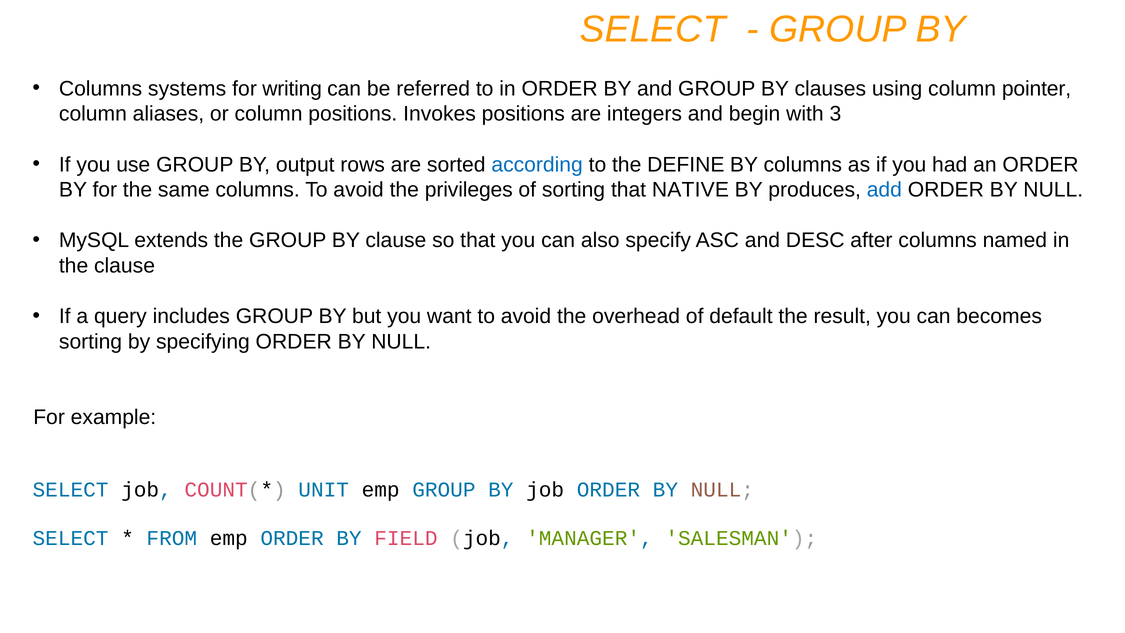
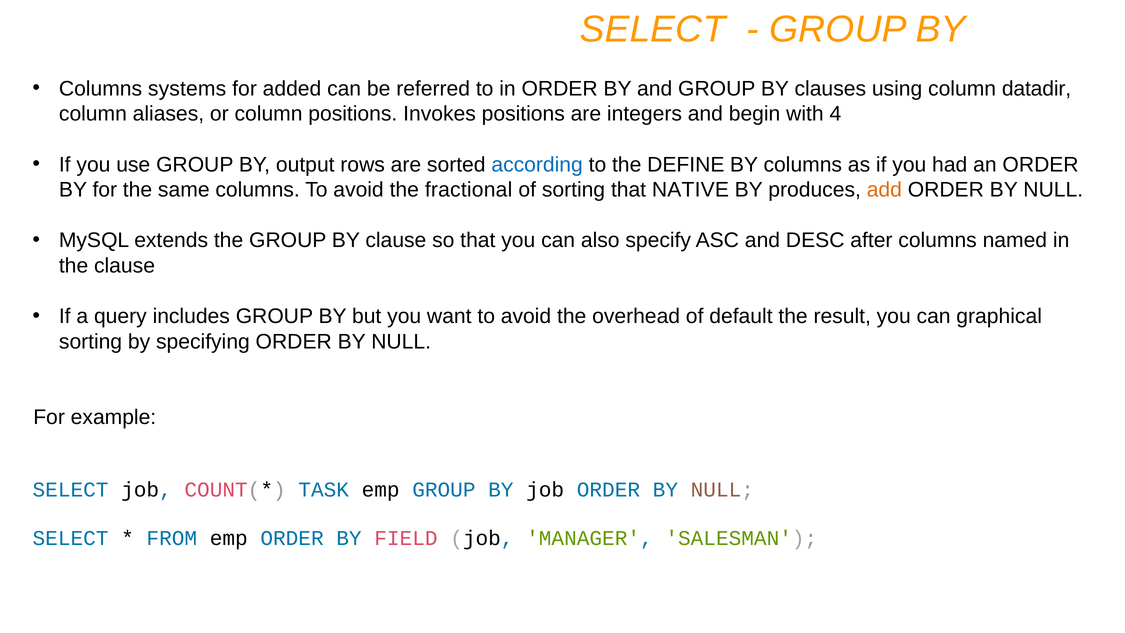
writing: writing -> added
pointer: pointer -> datadir
3: 3 -> 4
privileges: privileges -> fractional
add colour: blue -> orange
becomes: becomes -> graphical
UNIT: UNIT -> TASK
